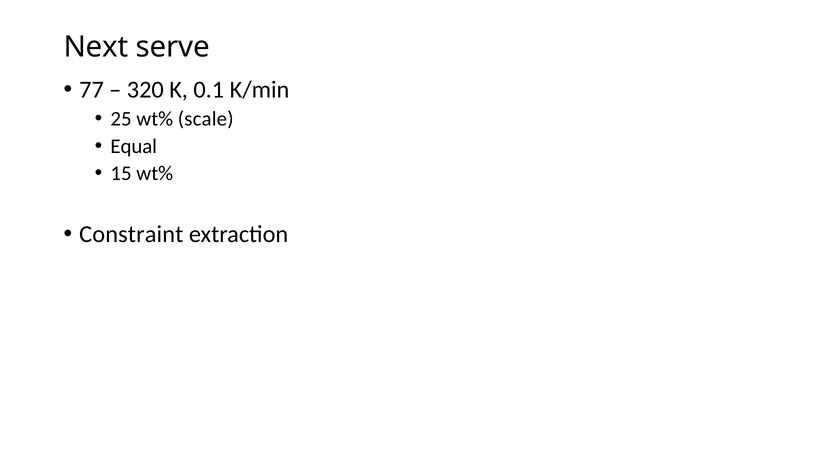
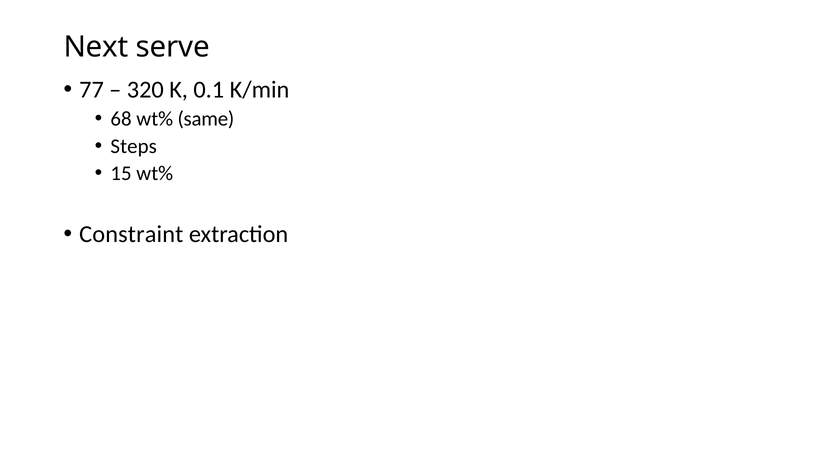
25: 25 -> 68
scale: scale -> same
Equal: Equal -> Steps
